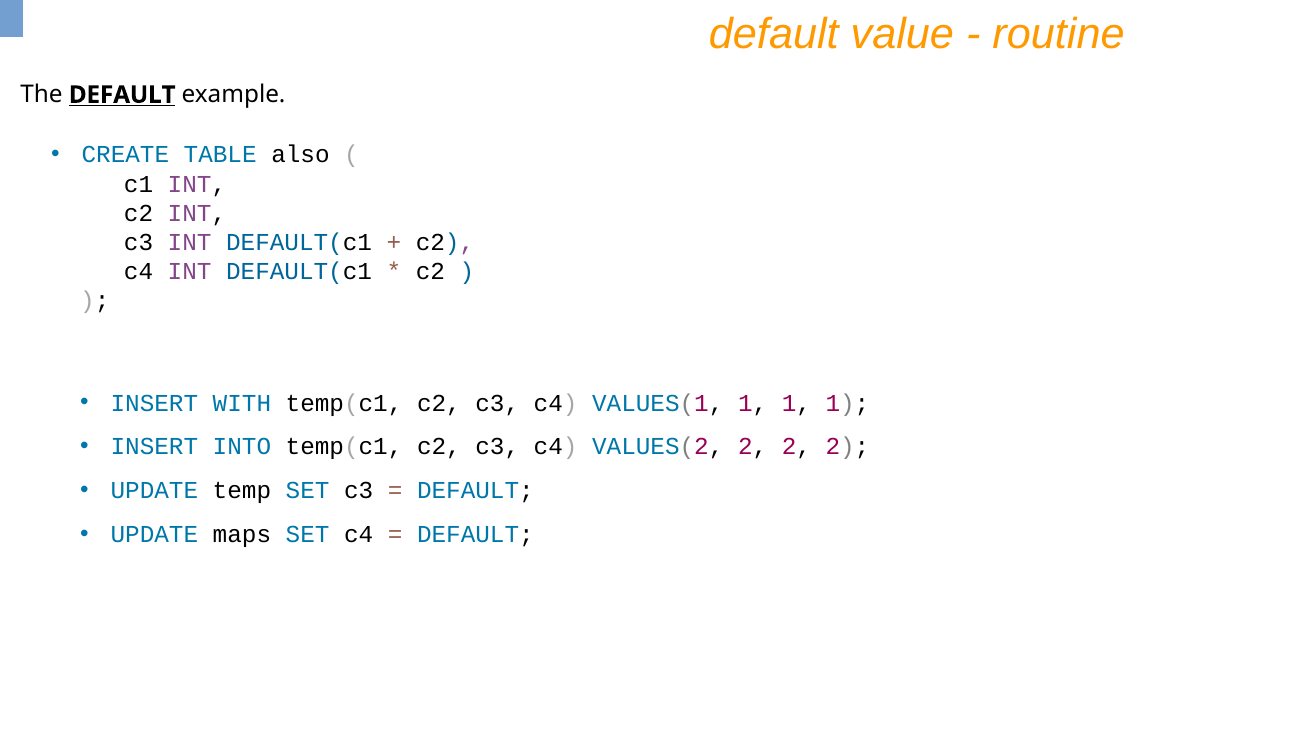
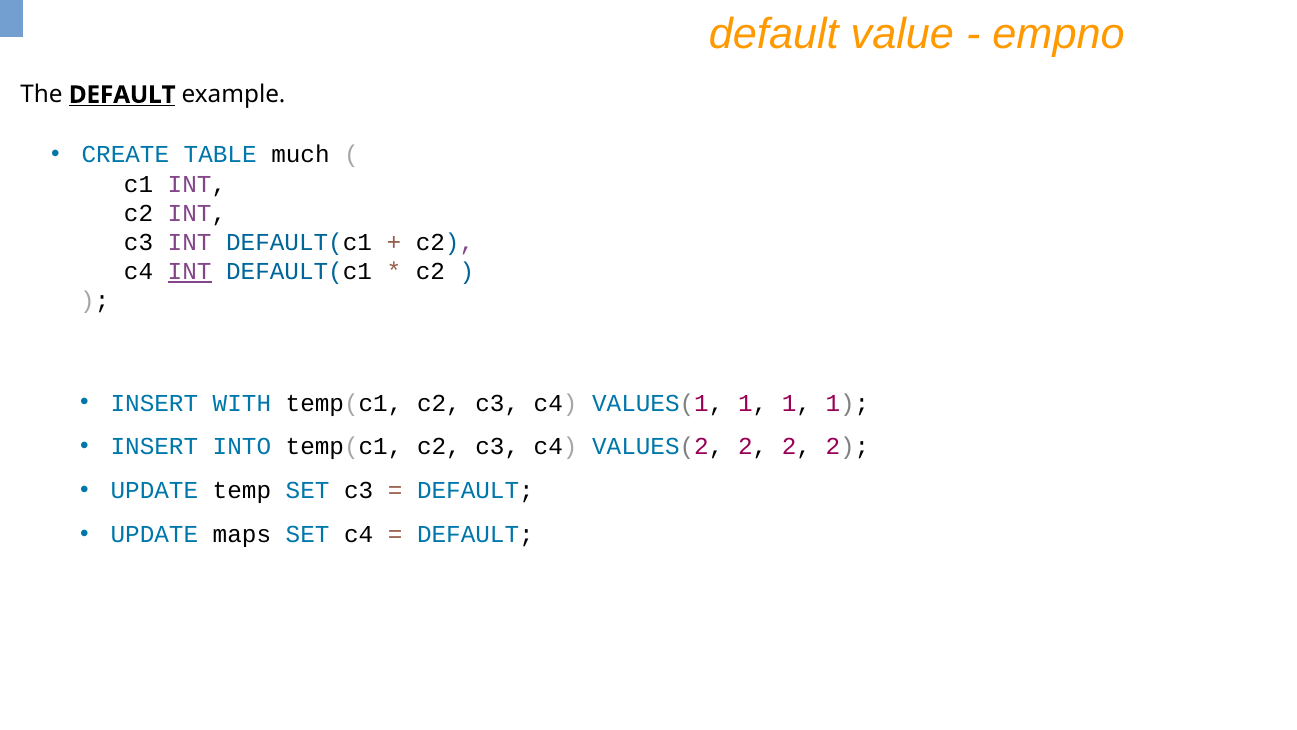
routine: routine -> empno
also: also -> much
INT at (190, 272) underline: none -> present
